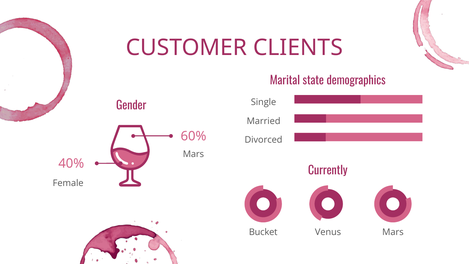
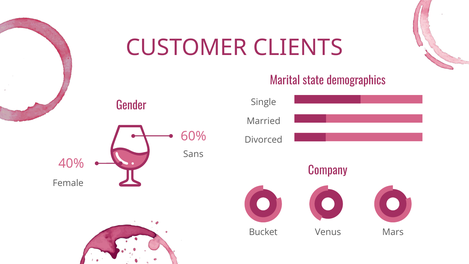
Mars at (193, 154): Mars -> Sans
Currently: Currently -> Company
